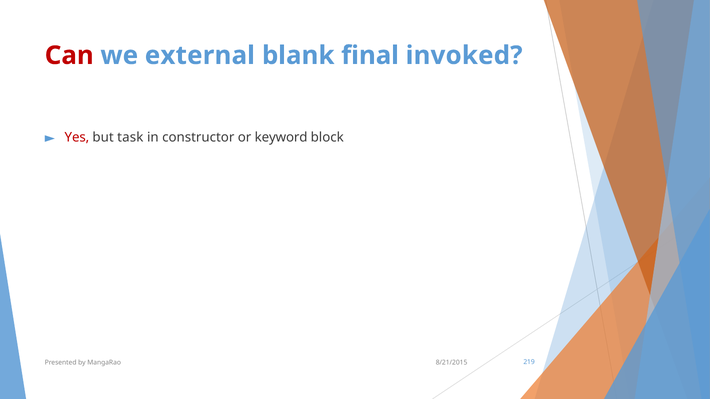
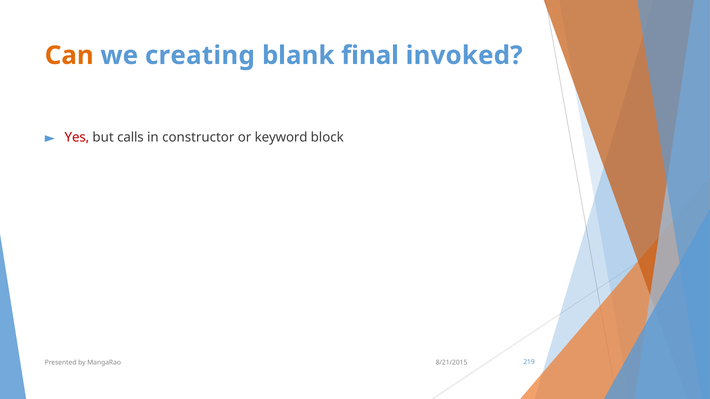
Can colour: red -> orange
external: external -> creating
task: task -> calls
